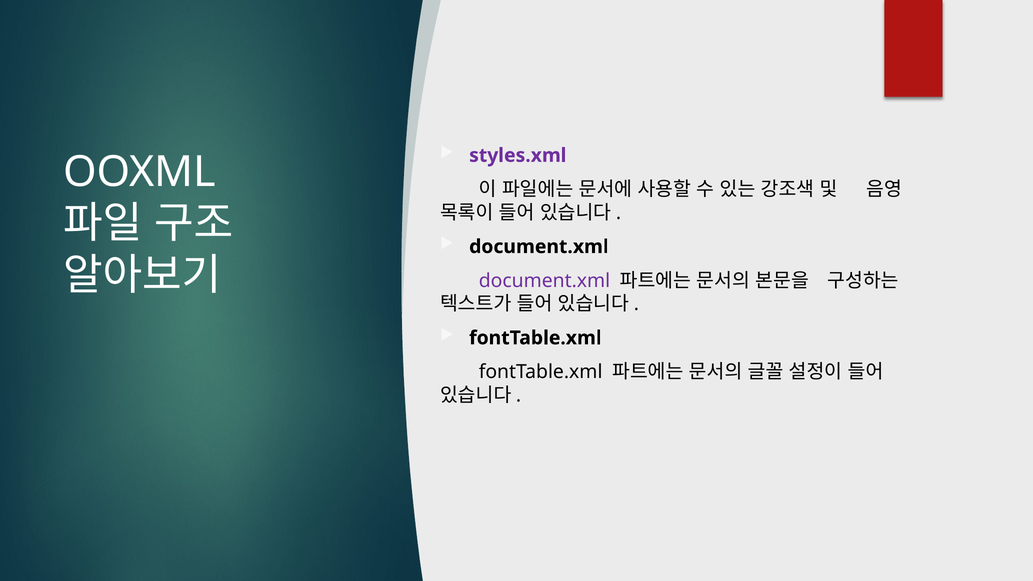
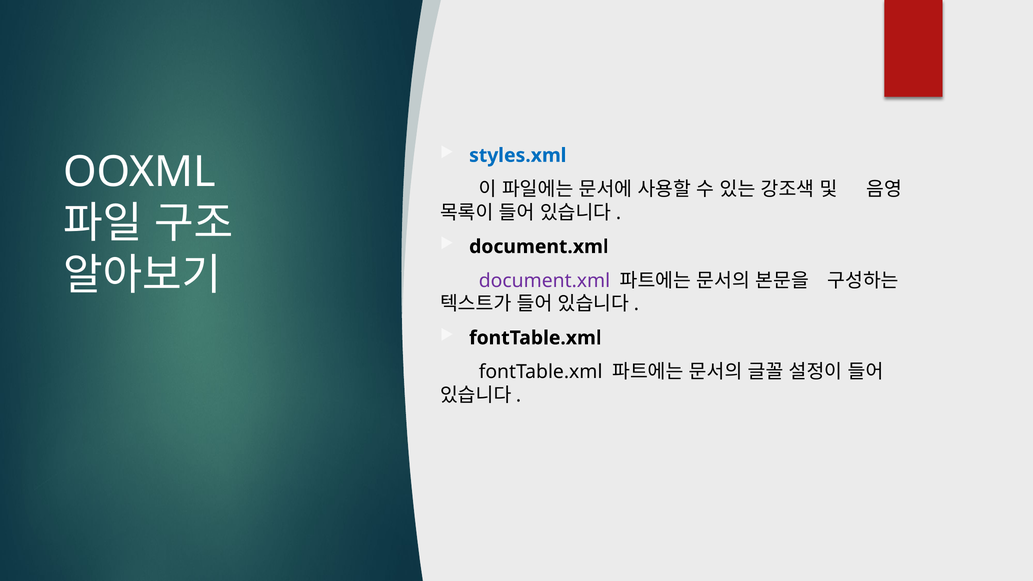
styles.xml colour: purple -> blue
